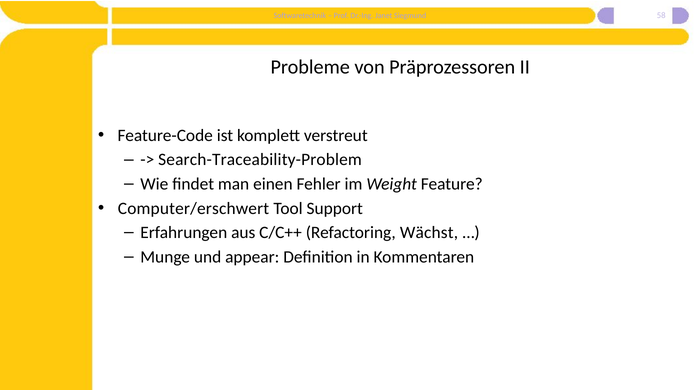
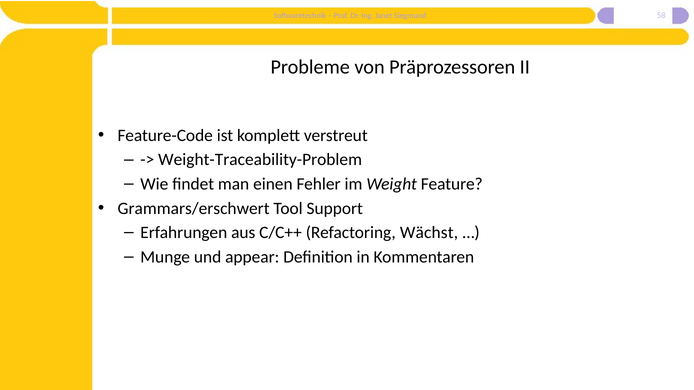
Search-Traceability-Problem: Search-Traceability-Problem -> Weight-Traceability-Problem
Computer/erschwert: Computer/erschwert -> Grammars/erschwert
